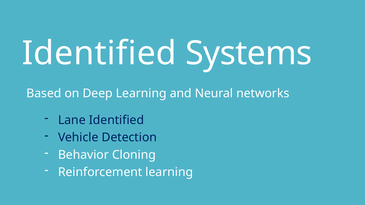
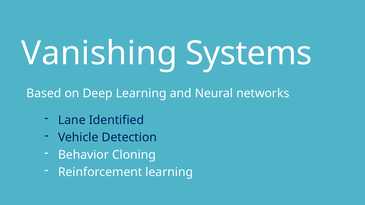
Identified at (99, 53): Identified -> Vanishing
